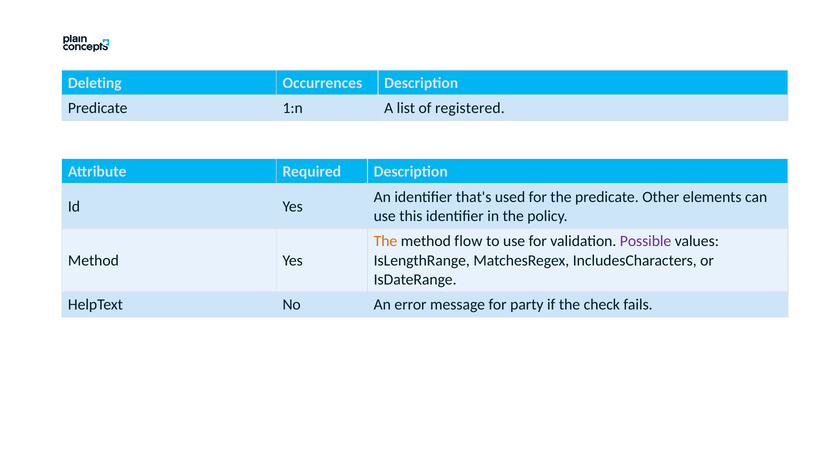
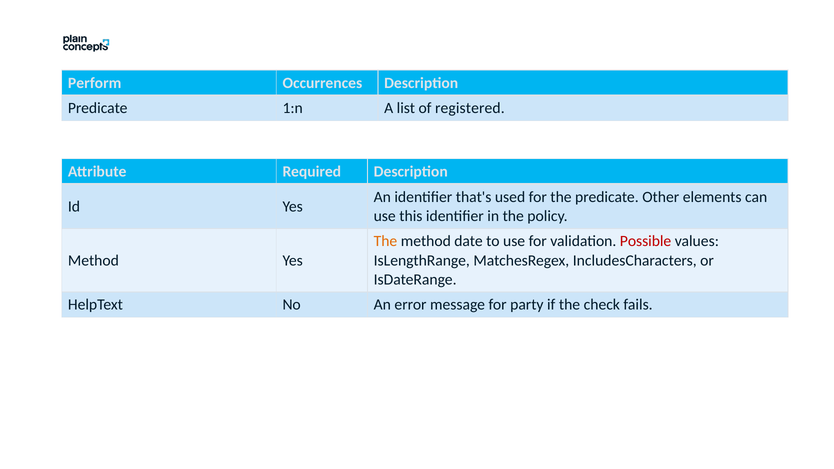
Deleting: Deleting -> Perform
flow: flow -> date
Possible colour: purple -> red
